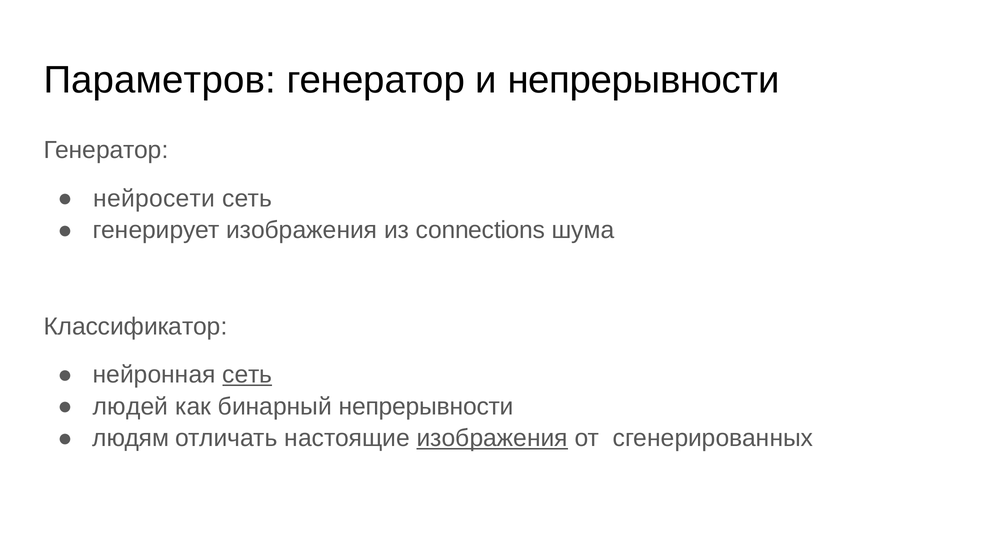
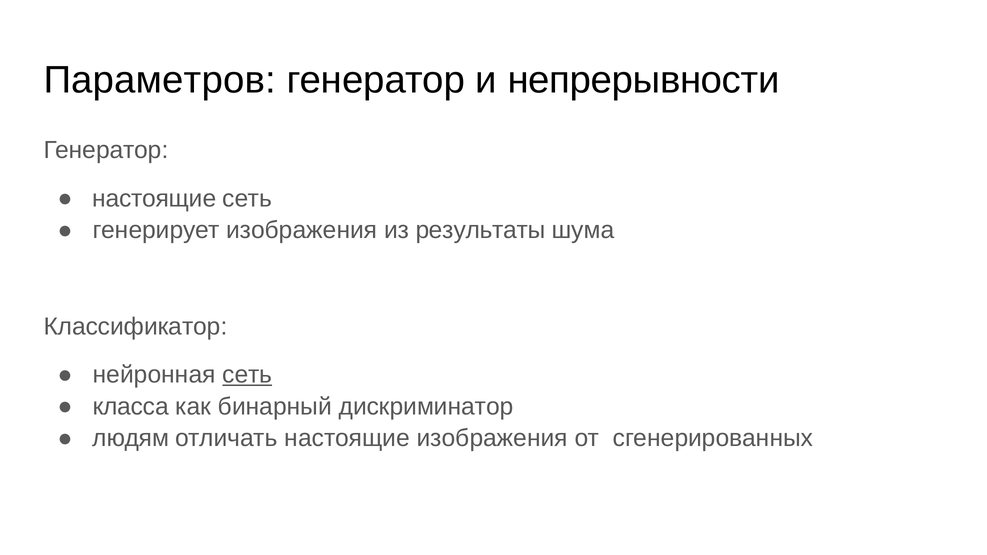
нейросети at (154, 198): нейросети -> настоящие
connections: connections -> результаты
людей: людей -> класса
бинарный непрерывности: непрерывности -> дискриминатор
изображения at (492, 438) underline: present -> none
